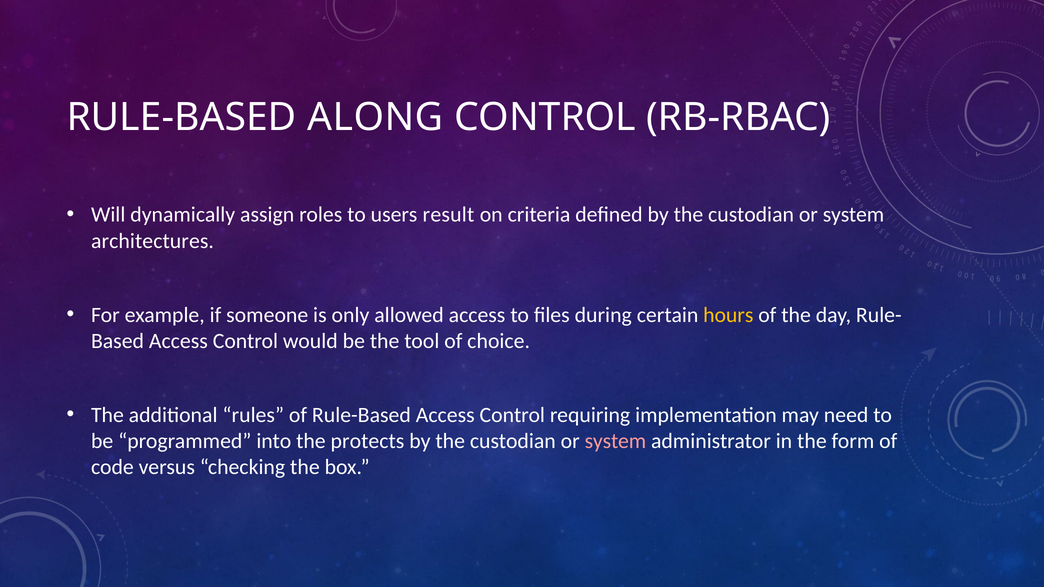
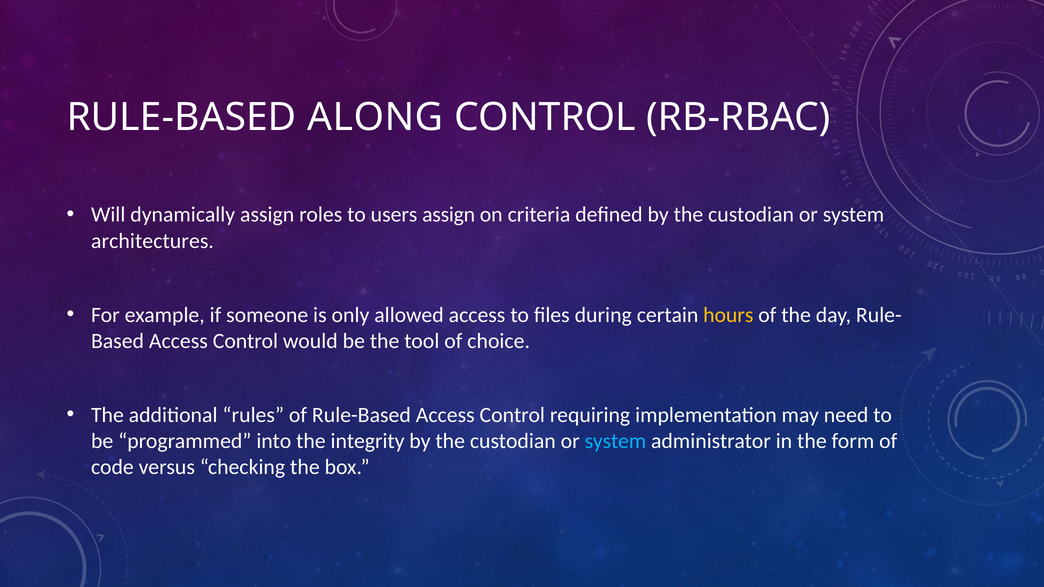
users result: result -> assign
protects: protects -> integrity
system at (615, 441) colour: pink -> light blue
